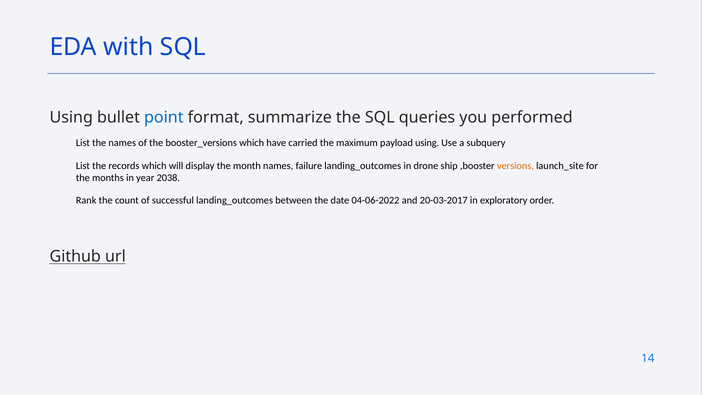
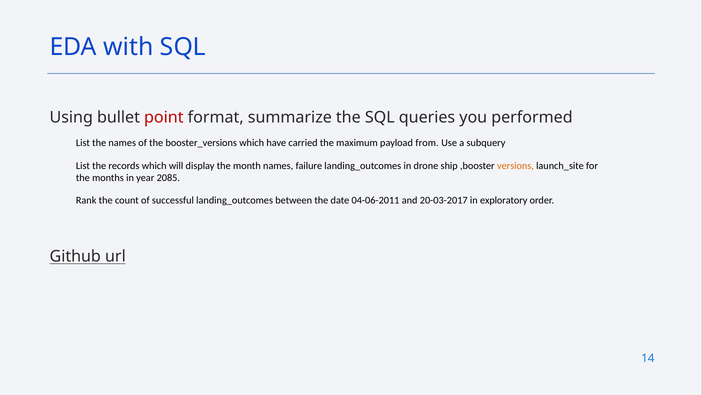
point colour: blue -> red
payload using: using -> from
2038: 2038 -> 2085
04-06-2022: 04-06-2022 -> 04-06-2011
